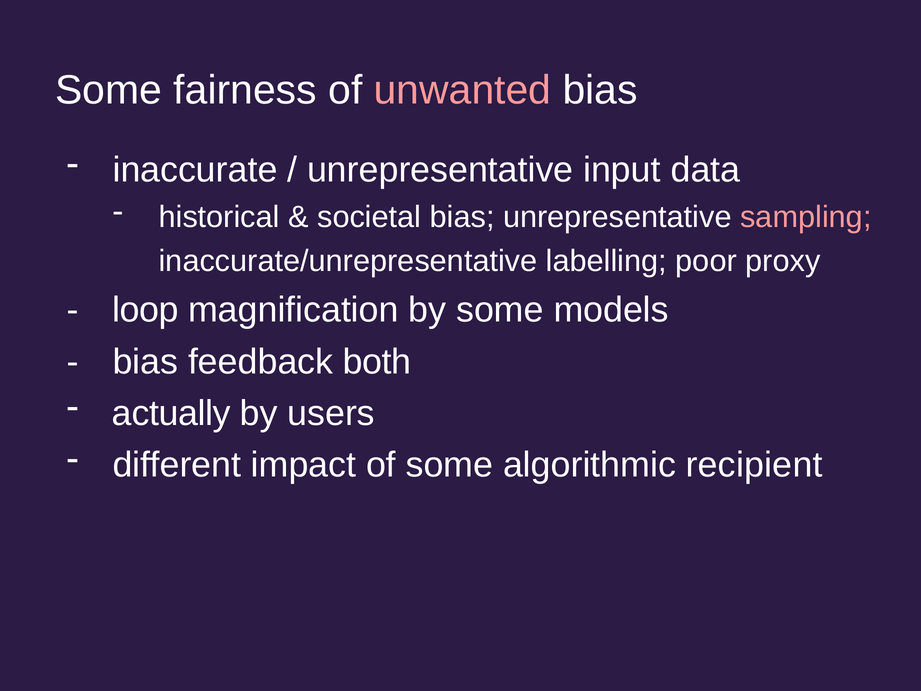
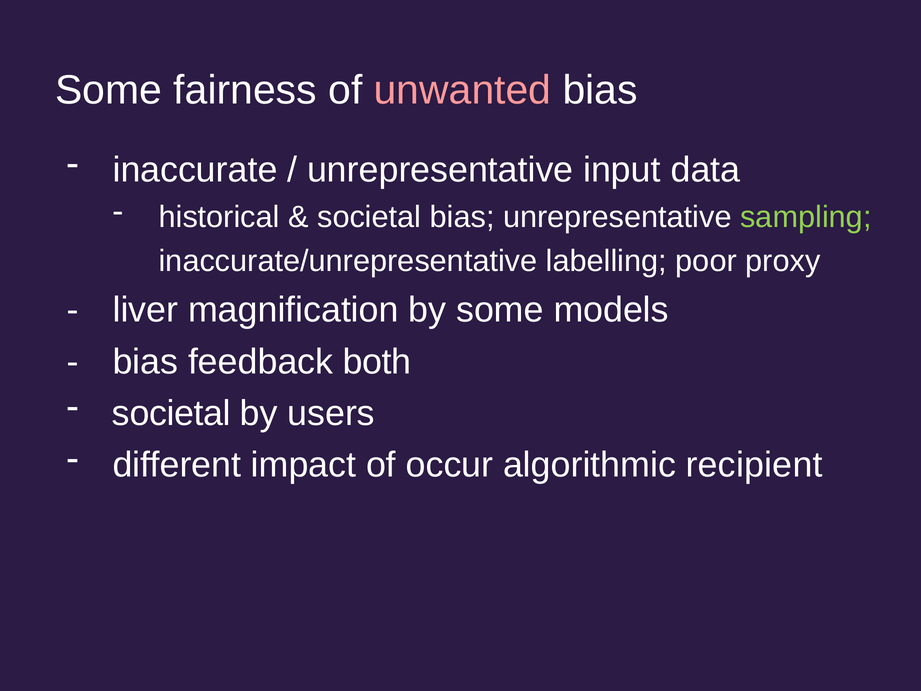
sampling colour: pink -> light green
loop: loop -> liver
actually at (171, 413): actually -> societal
of some: some -> occur
